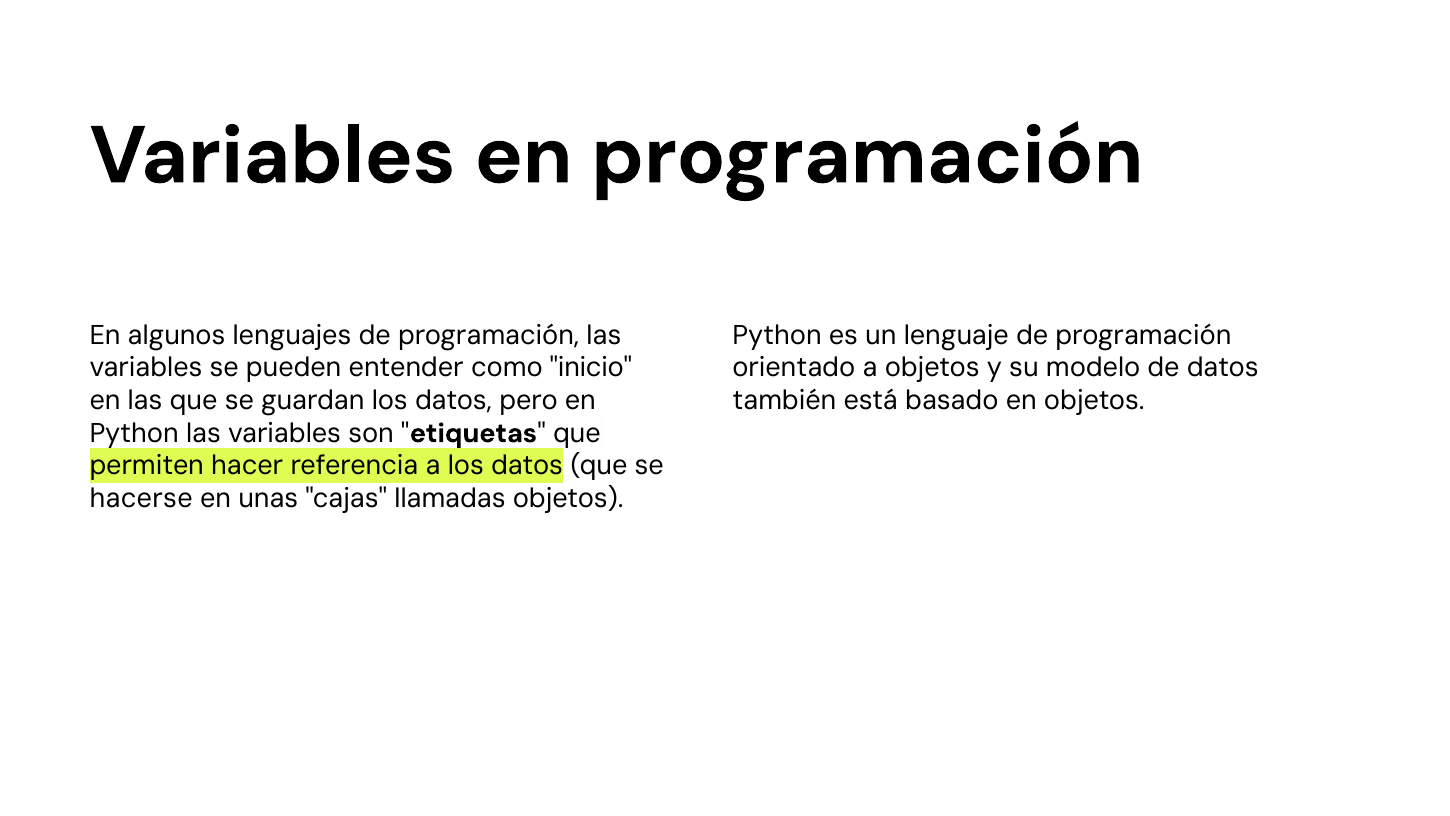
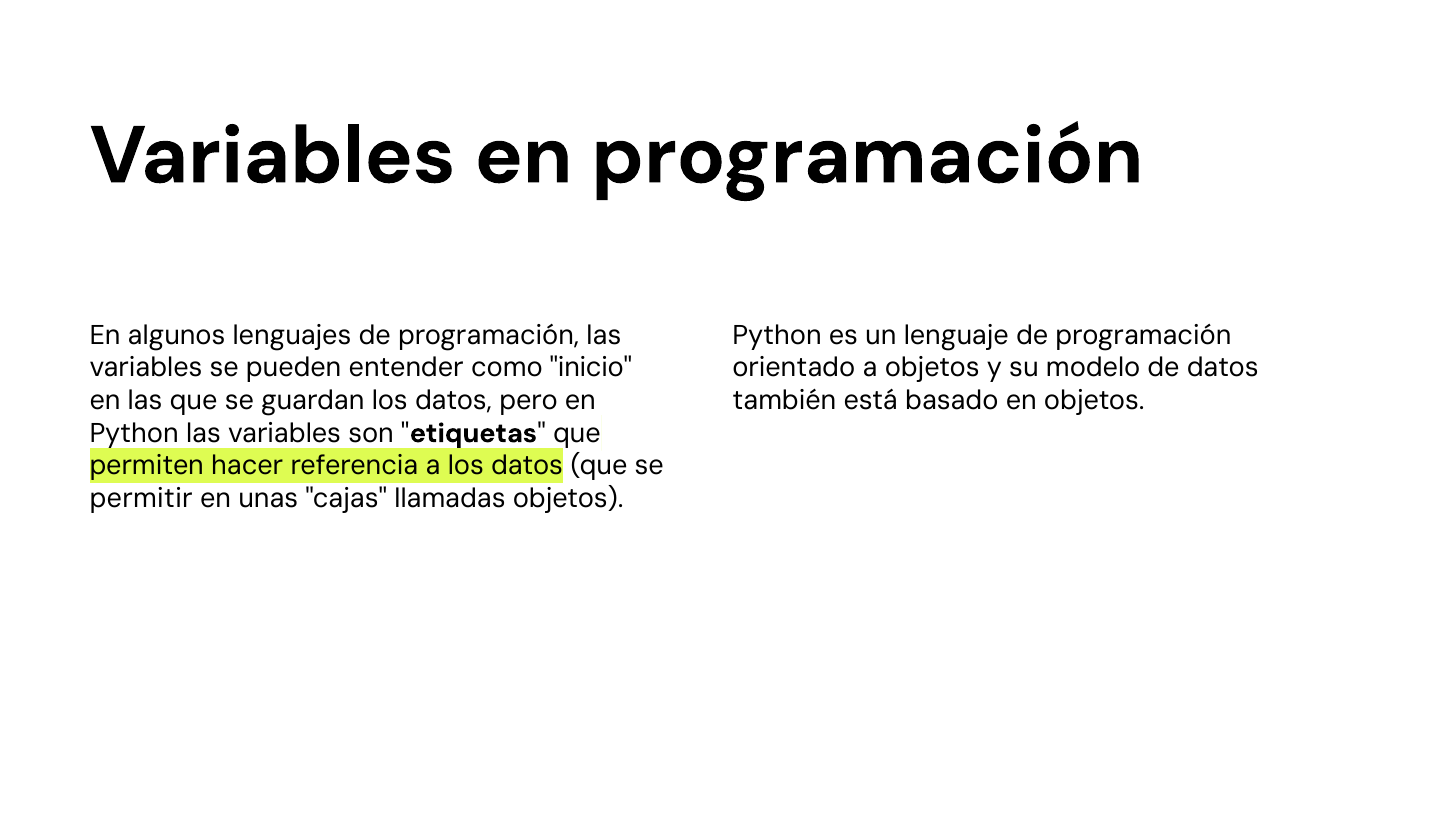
hacerse: hacerse -> permitir
